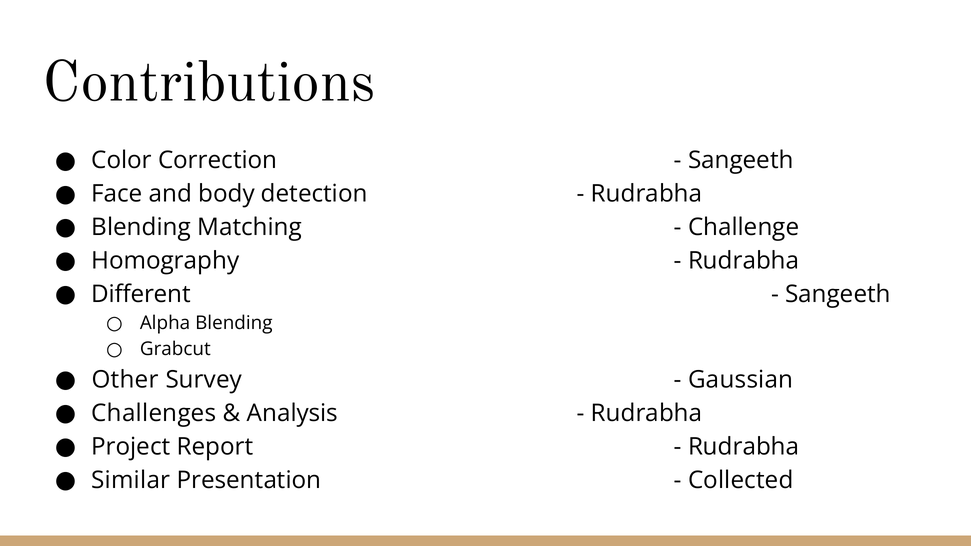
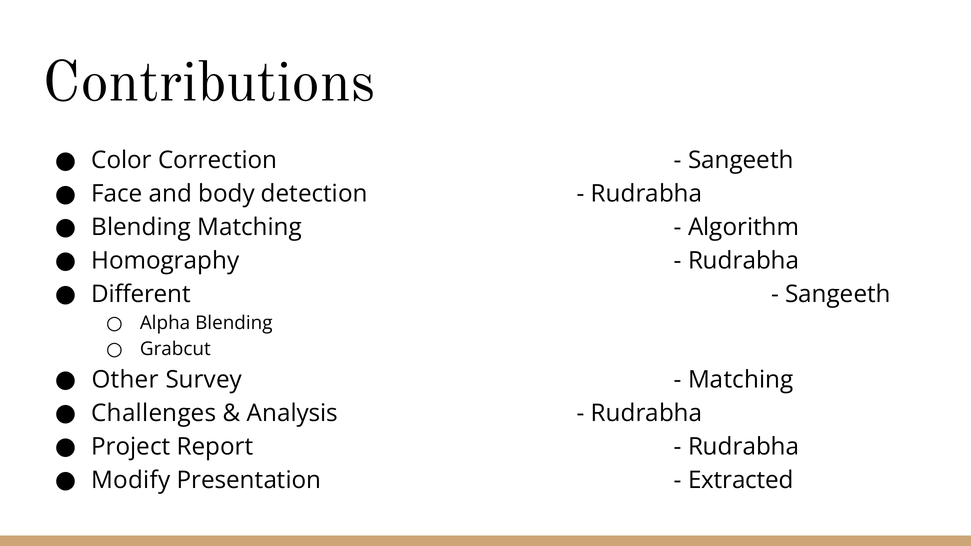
Challenge: Challenge -> Algorithm
Gaussian at (741, 380): Gaussian -> Matching
Similar: Similar -> Modify
Collected: Collected -> Extracted
